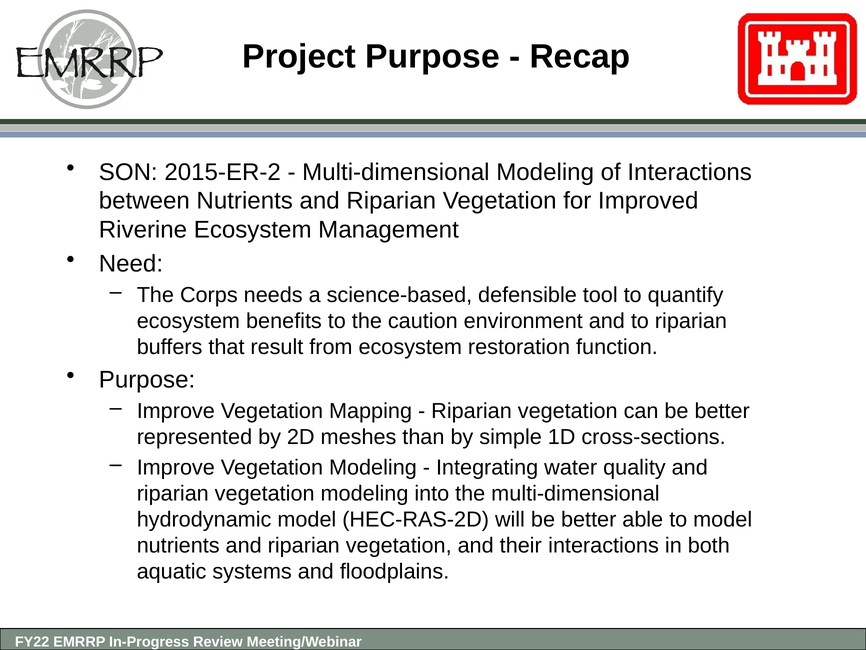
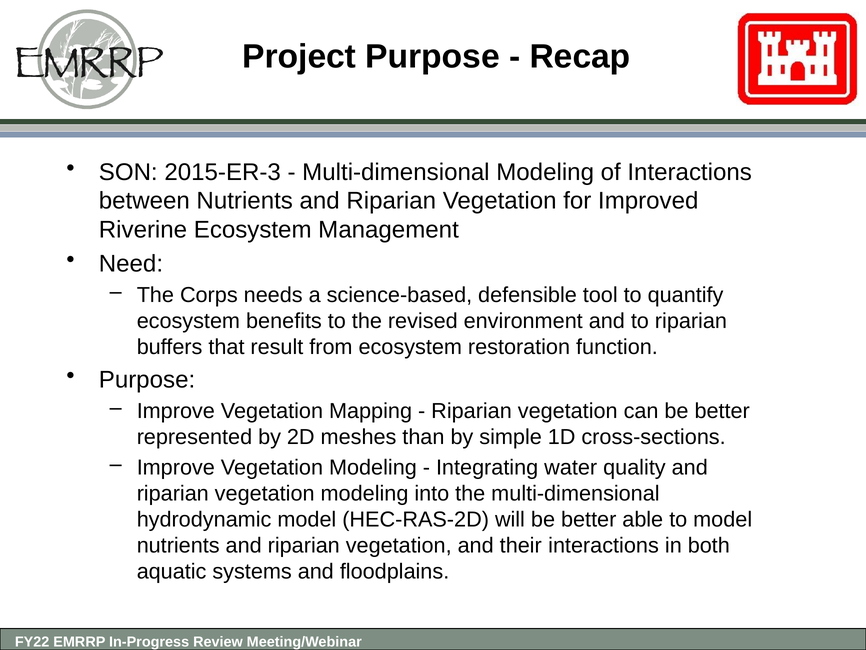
2015-ER-2: 2015-ER-2 -> 2015-ER-3
caution: caution -> revised
